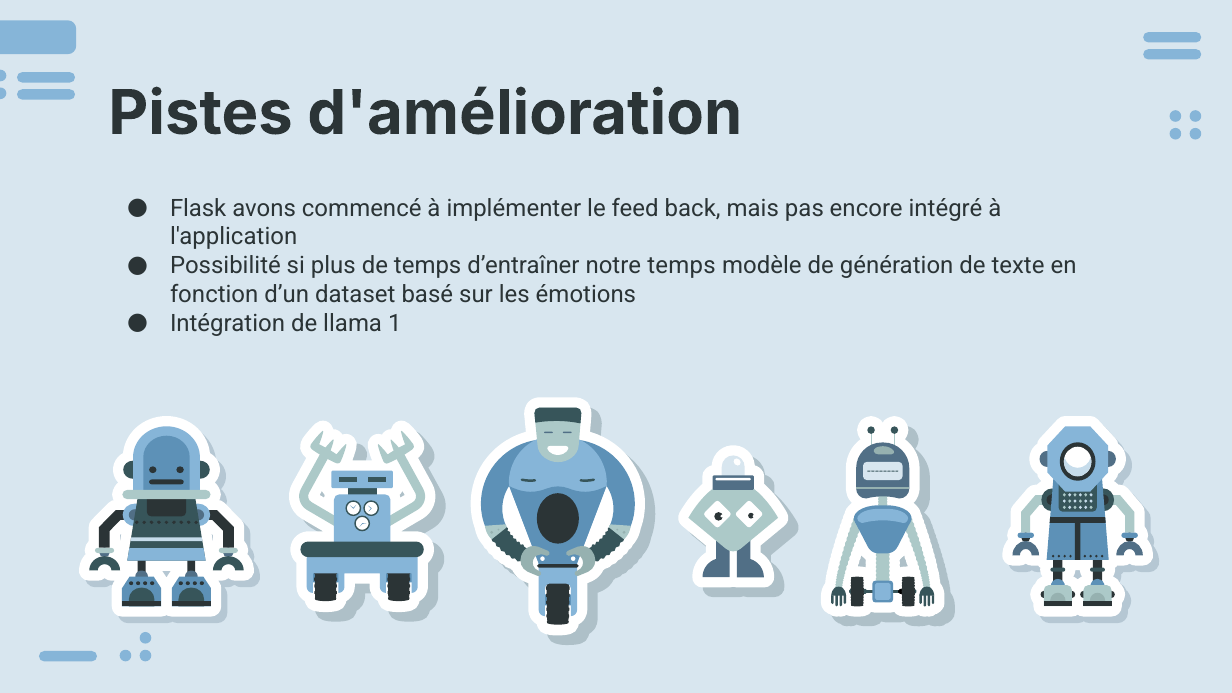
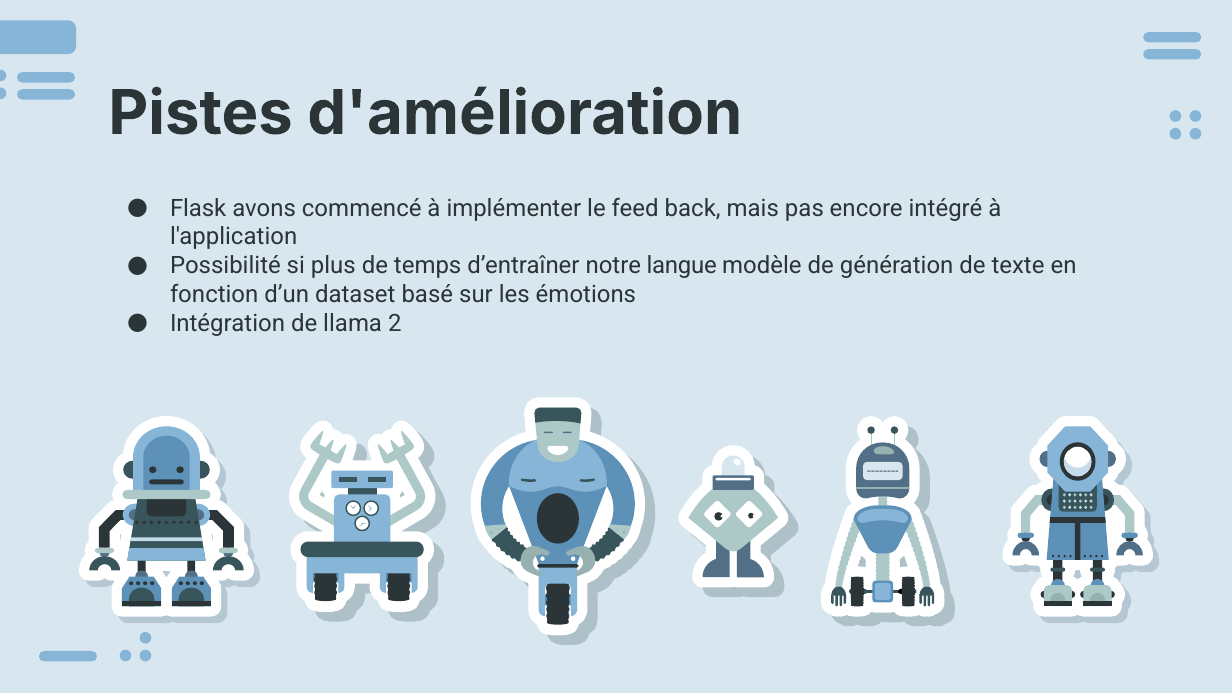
notre temps: temps -> langue
1: 1 -> 2
